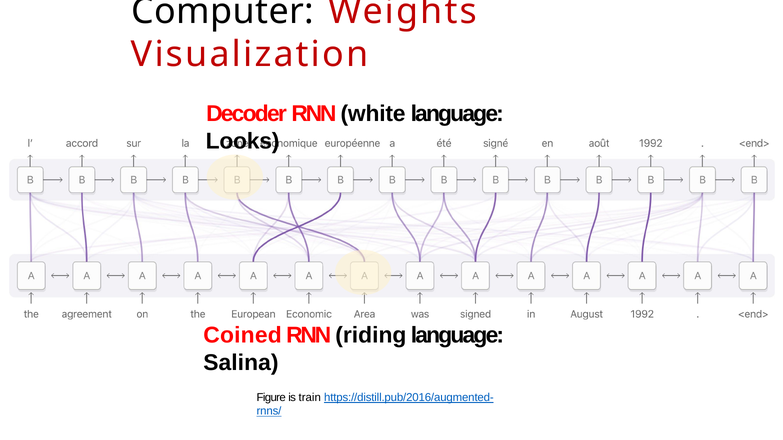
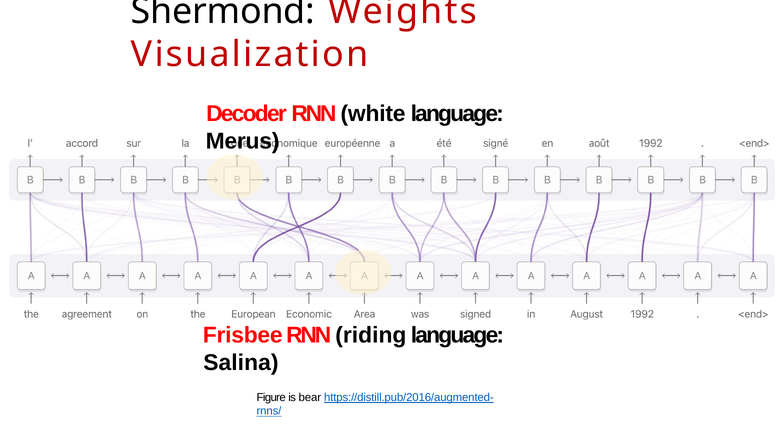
Computer: Computer -> Shermond
Looks: Looks -> Merus
Coined: Coined -> Frisbee
train: train -> bear
